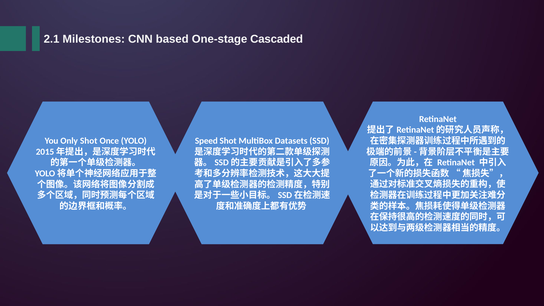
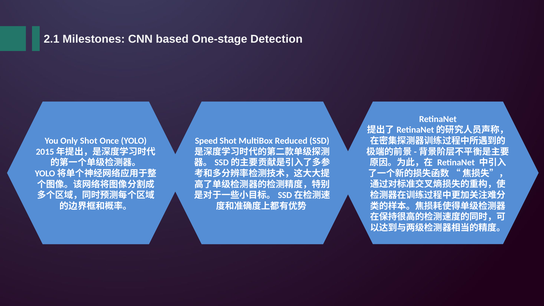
Cascaded: Cascaded -> Detection
Datasets: Datasets -> Reduced
